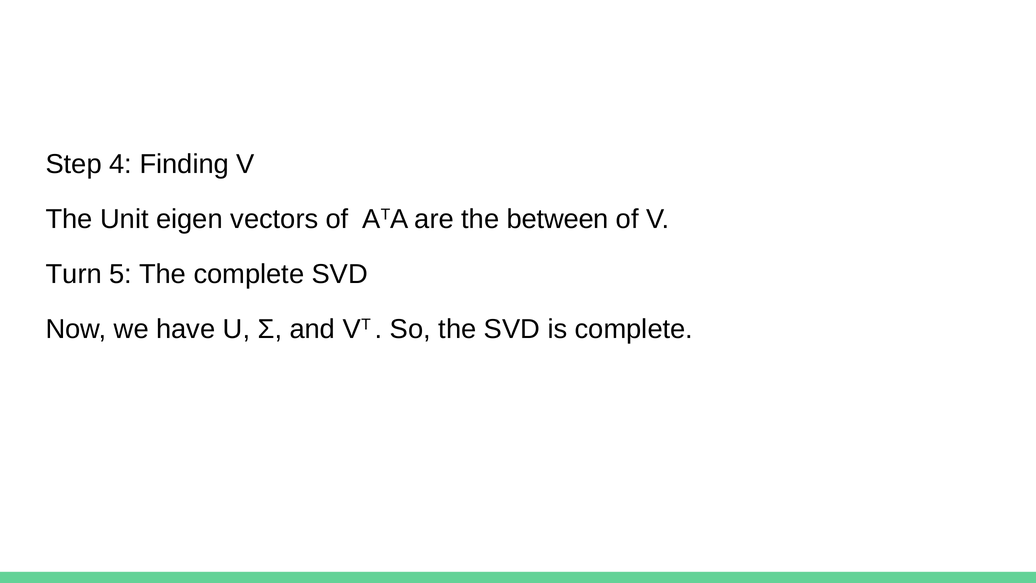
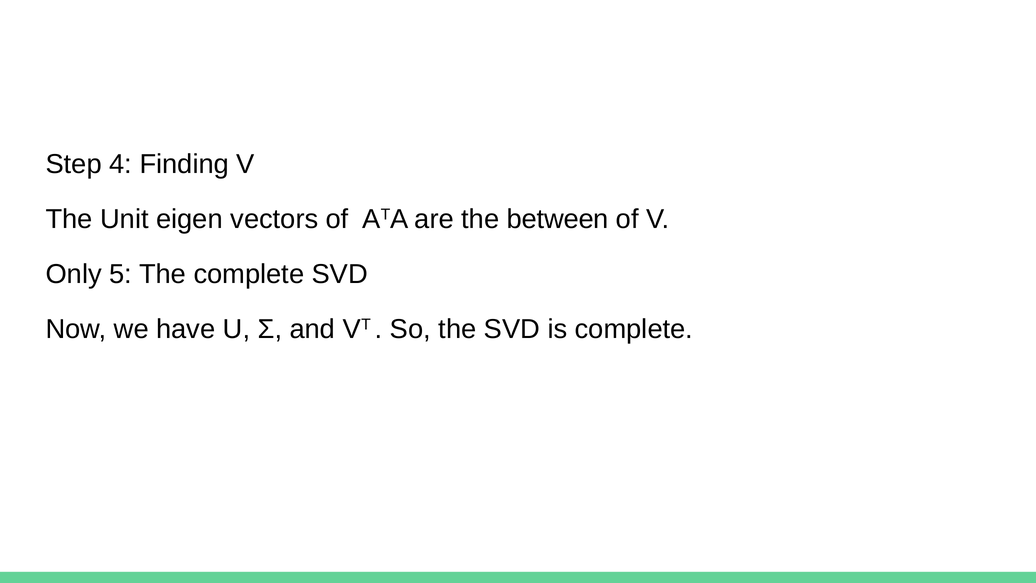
Turn: Turn -> Only
